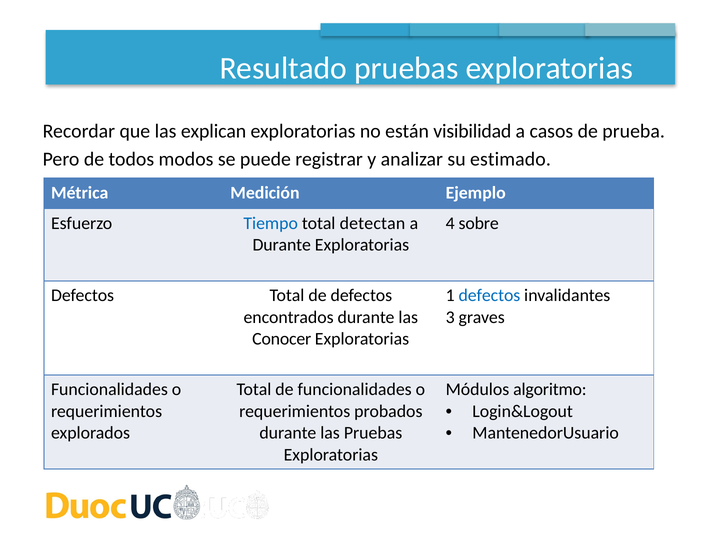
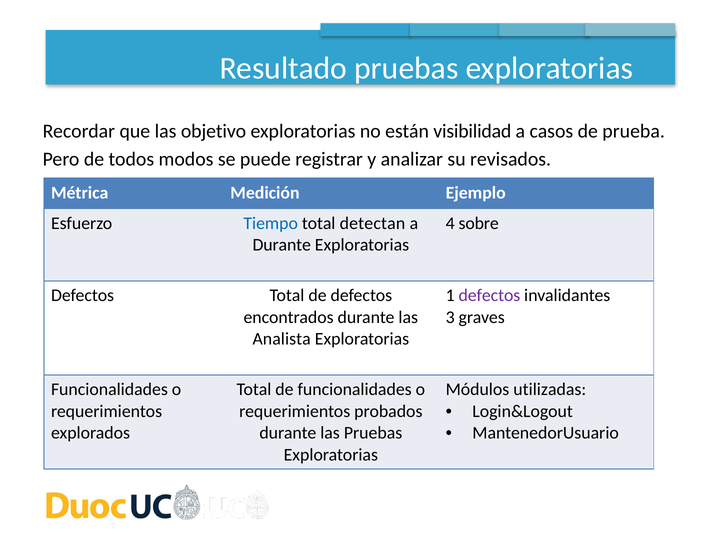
explican: explican -> objetivo
estimado: estimado -> revisados
defectos at (489, 296) colour: blue -> purple
Conocer: Conocer -> Analista
algoritmo: algoritmo -> utilizadas
